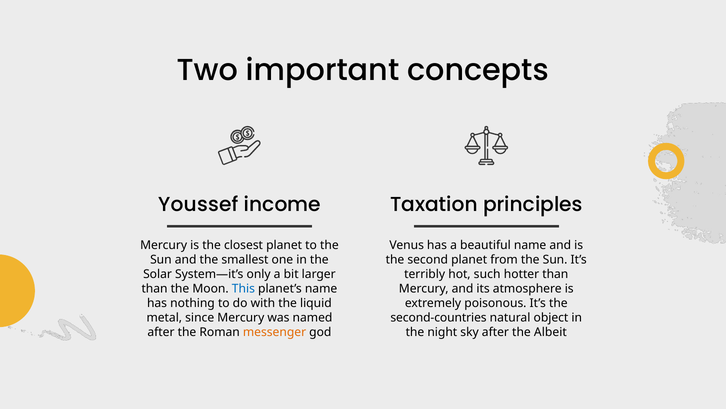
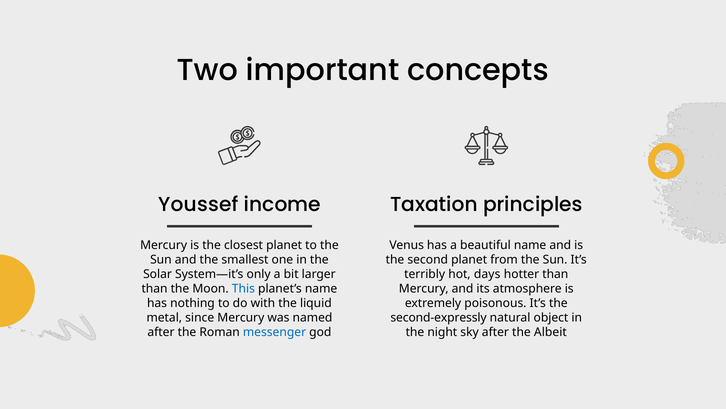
such: such -> days
second-countries: second-countries -> second-expressly
messenger colour: orange -> blue
